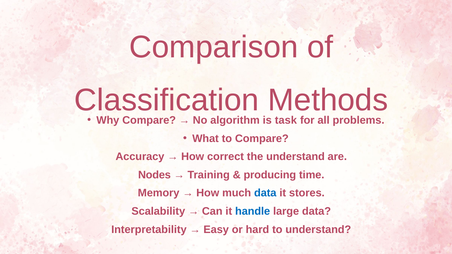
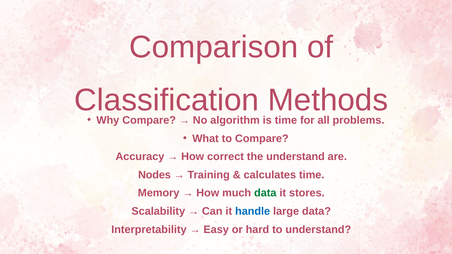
is task: task -> time
producing: producing -> calculates
data at (265, 193) colour: blue -> green
